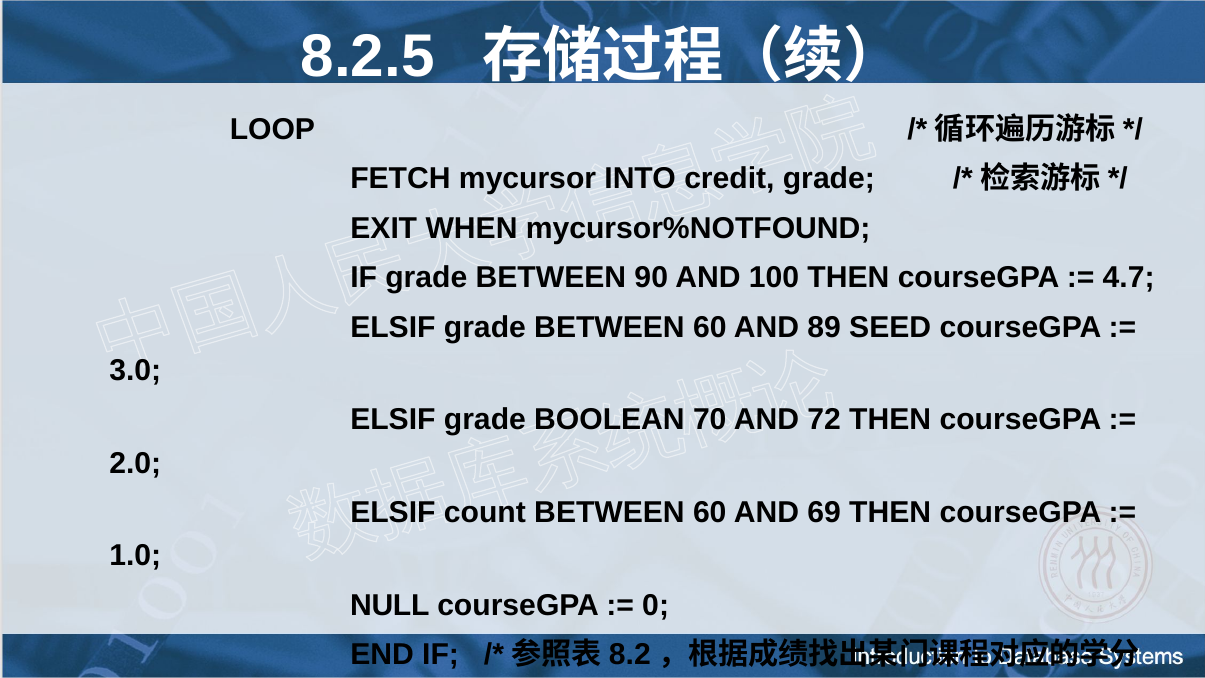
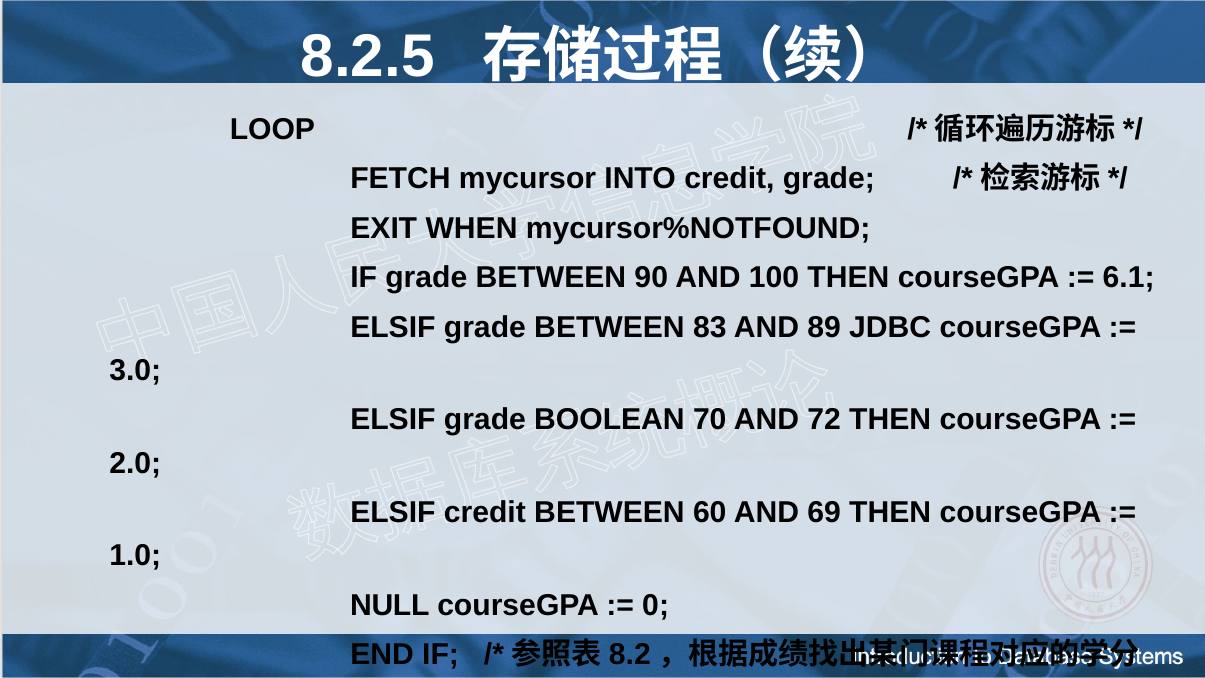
4.7: 4.7 -> 6.1
grade BETWEEN 60: 60 -> 83
SEED: SEED -> JDBC
ELSIF count: count -> credit
